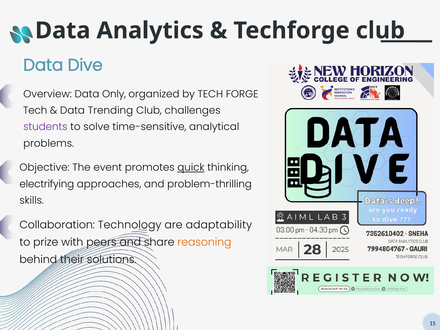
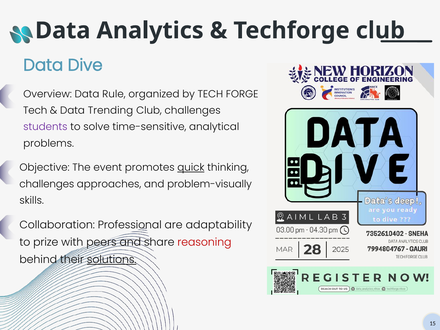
Only: Only -> Rule
electrifying at (47, 184): electrifying -> challenges
problem-thrilling: problem-thrilling -> problem-visually
Technology: Technology -> Professional
reasoning colour: orange -> red
solutions underline: none -> present
